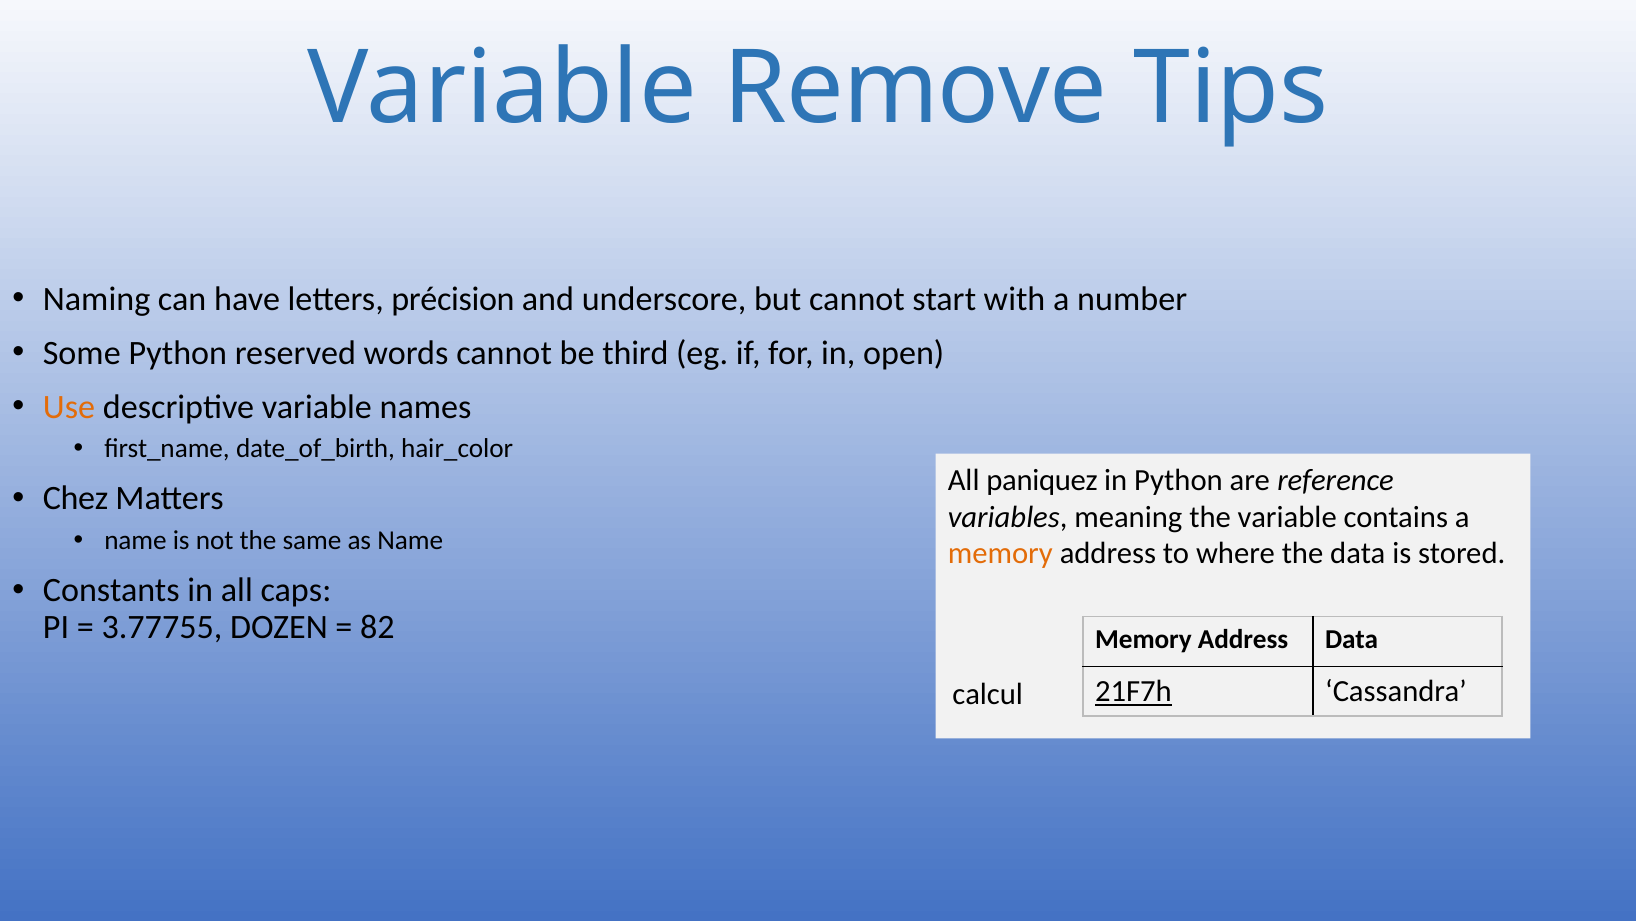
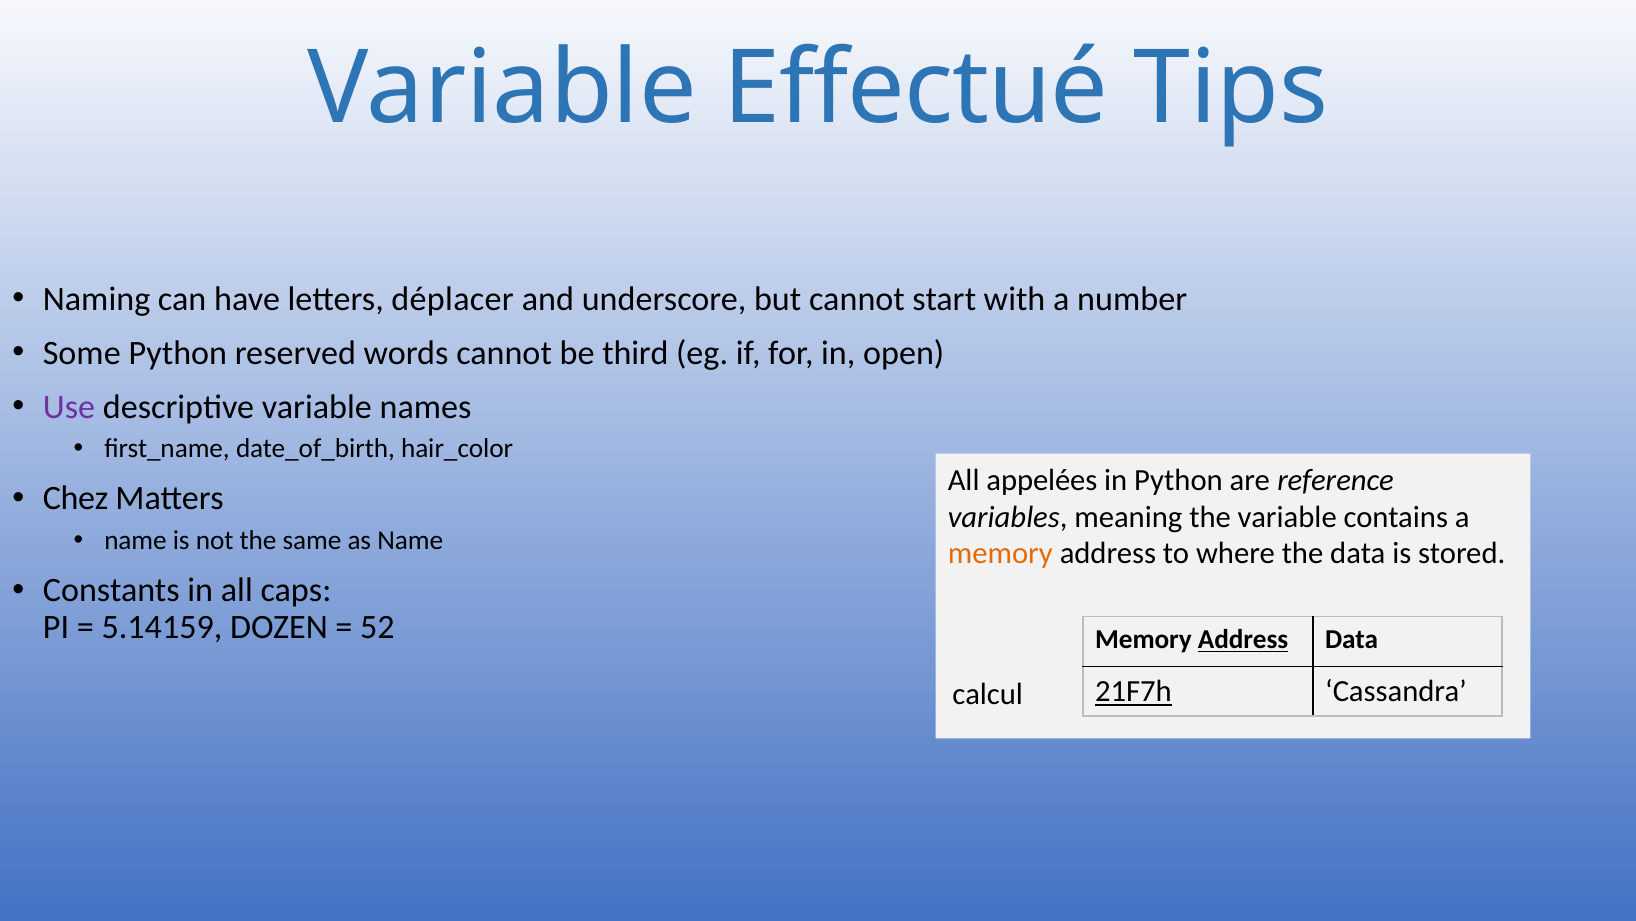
Remove: Remove -> Effectué
précision: précision -> déplacer
Use colour: orange -> purple
paniquez: paniquez -> appelées
3.77755: 3.77755 -> 5.14159
82: 82 -> 52
Address at (1243, 639) underline: none -> present
